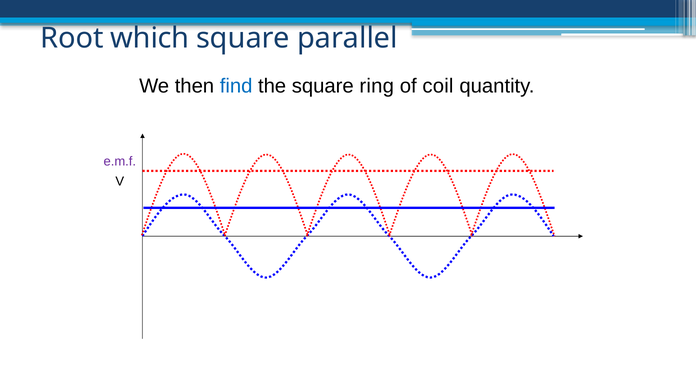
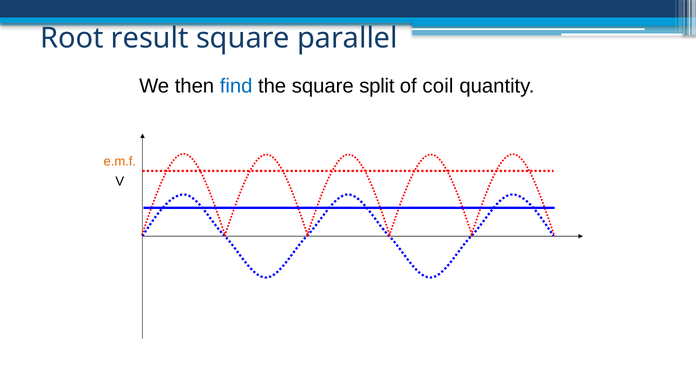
which: which -> result
ring: ring -> split
e.m.f colour: purple -> orange
